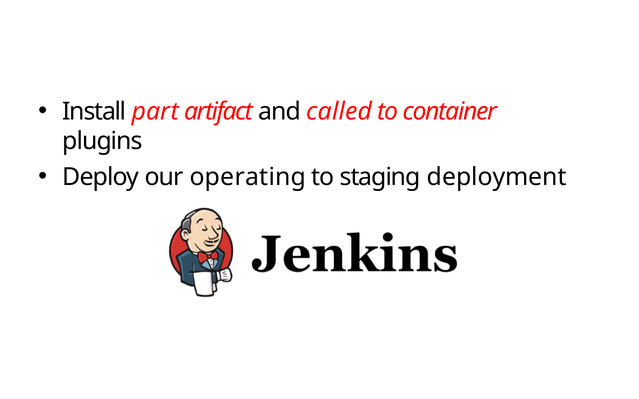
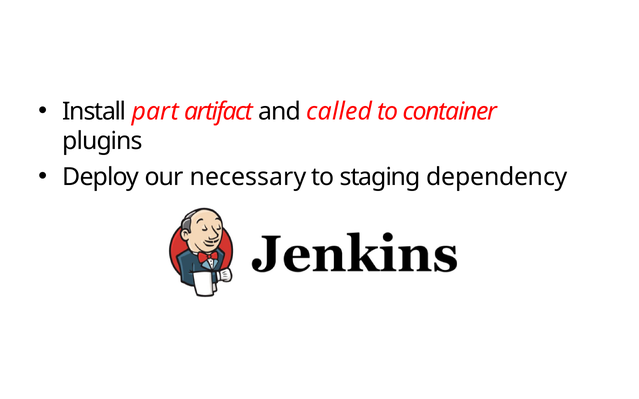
operating: operating -> necessary
deployment: deployment -> dependency
